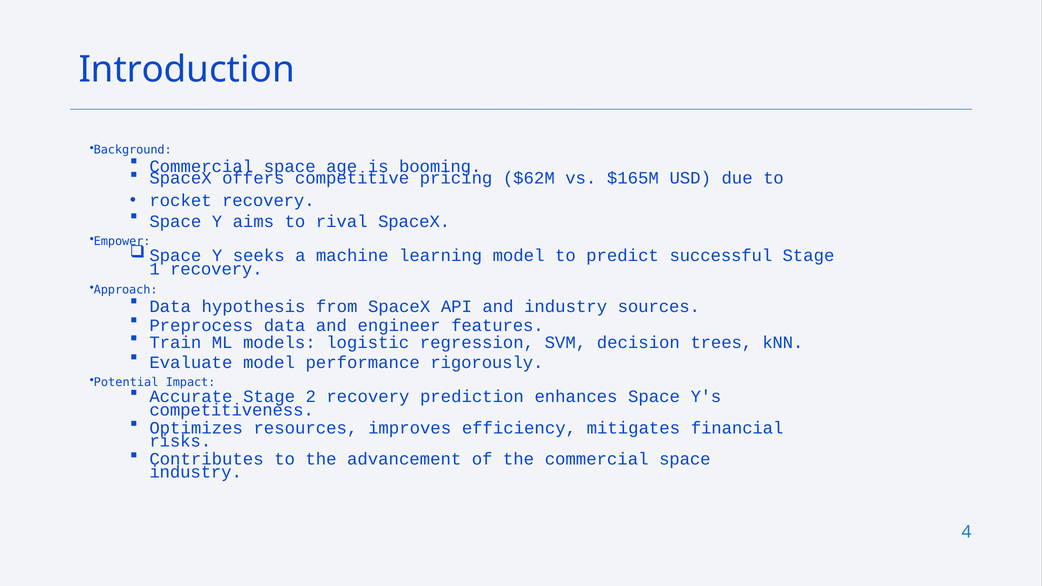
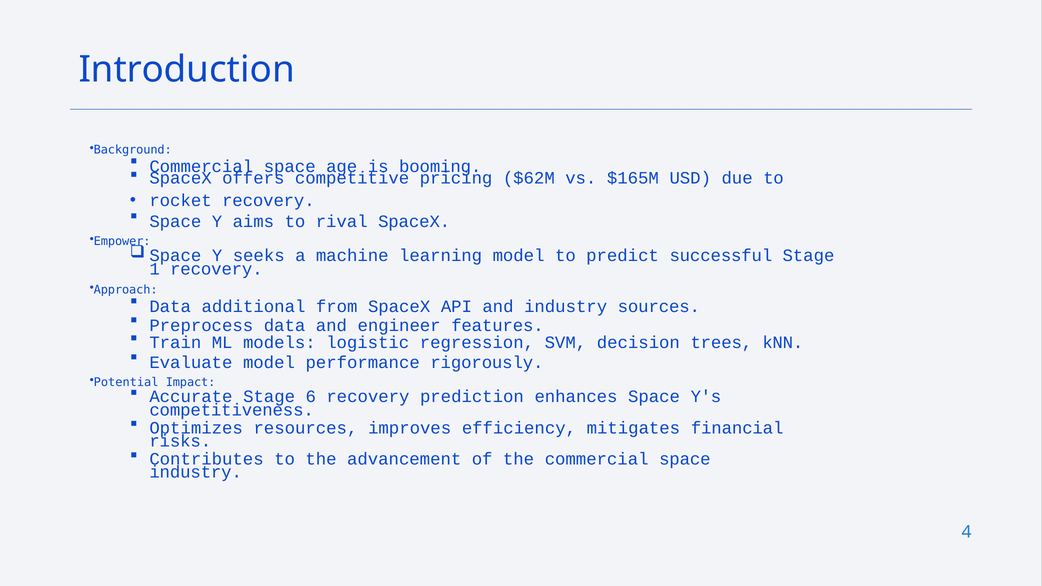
hypothesis: hypothesis -> additional
2: 2 -> 6
